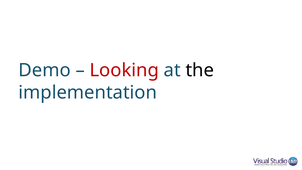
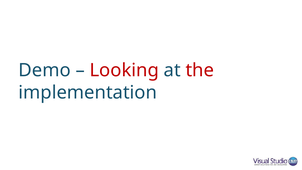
the colour: black -> red
